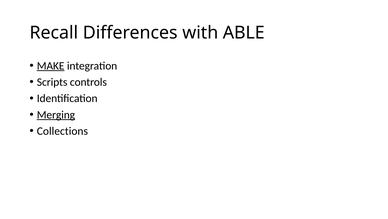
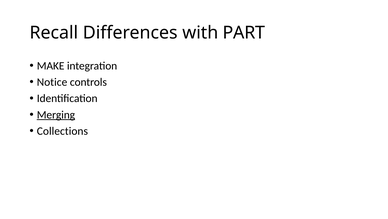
ABLE: ABLE -> PART
MAKE underline: present -> none
Scripts: Scripts -> Notice
